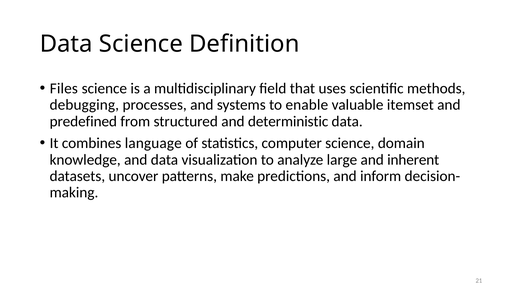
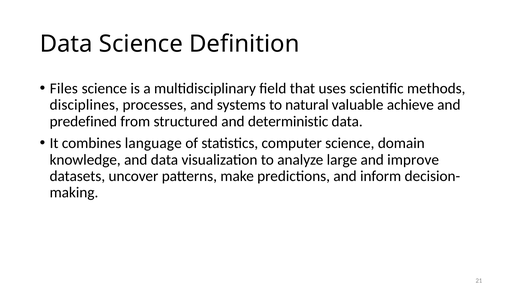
debugging: debugging -> disciplines
enable: enable -> natural
itemset: itemset -> achieve
inherent: inherent -> improve
